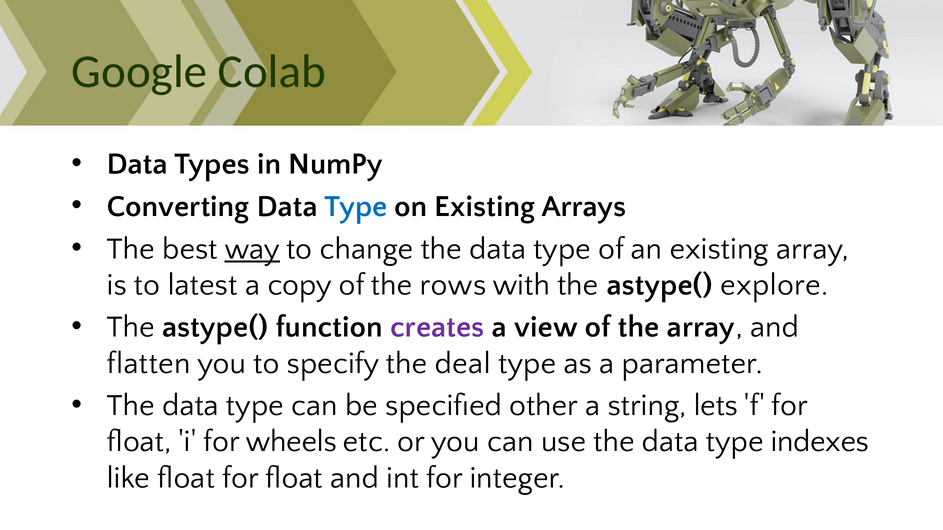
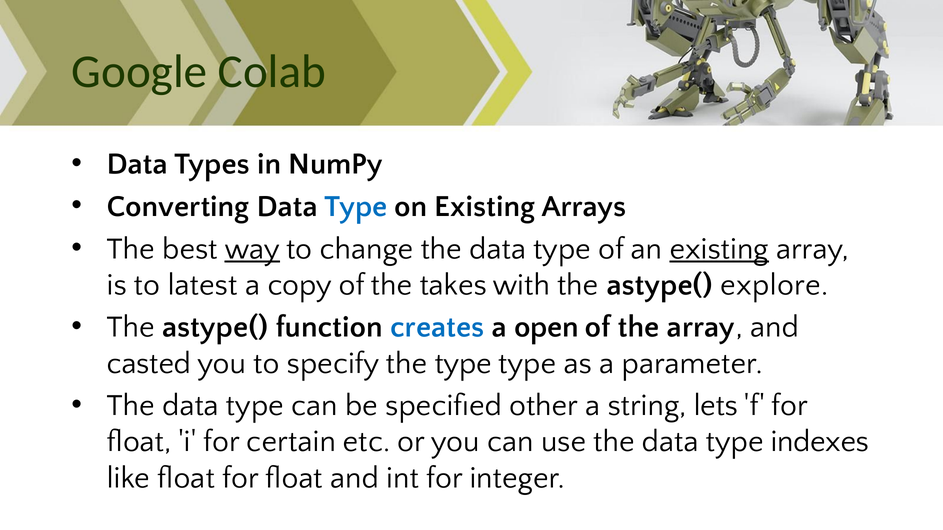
existing at (719, 249) underline: none -> present
rows: rows -> takes
creates colour: purple -> blue
view: view -> open
flatten: flatten -> casted
the deal: deal -> type
wheels: wheels -> certain
